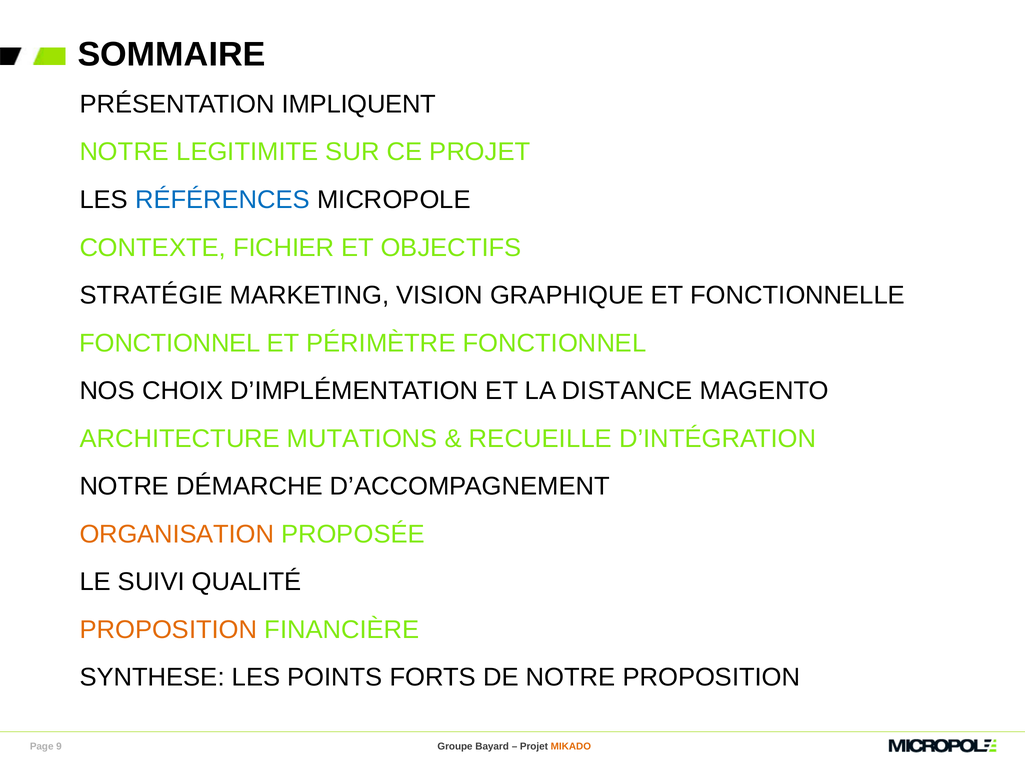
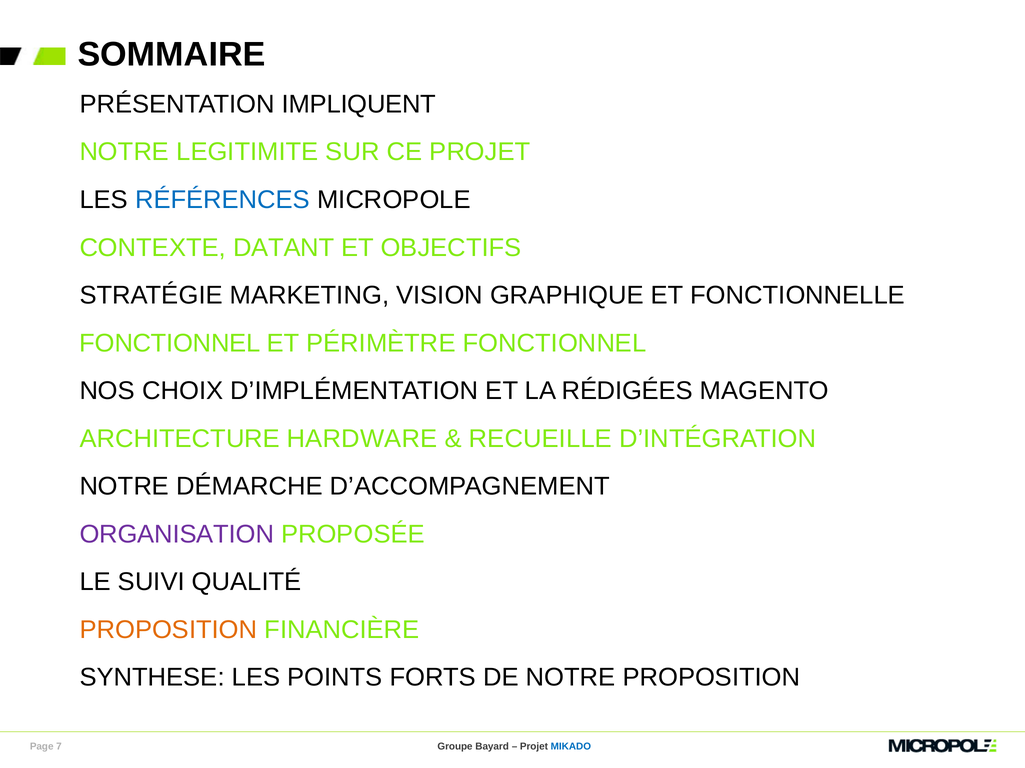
FICHIER: FICHIER -> DATANT
DISTANCE: DISTANCE -> RÉDIGÉES
MUTATIONS: MUTATIONS -> HARDWARE
ORGANISATION colour: orange -> purple
9: 9 -> 7
MIKADO colour: orange -> blue
